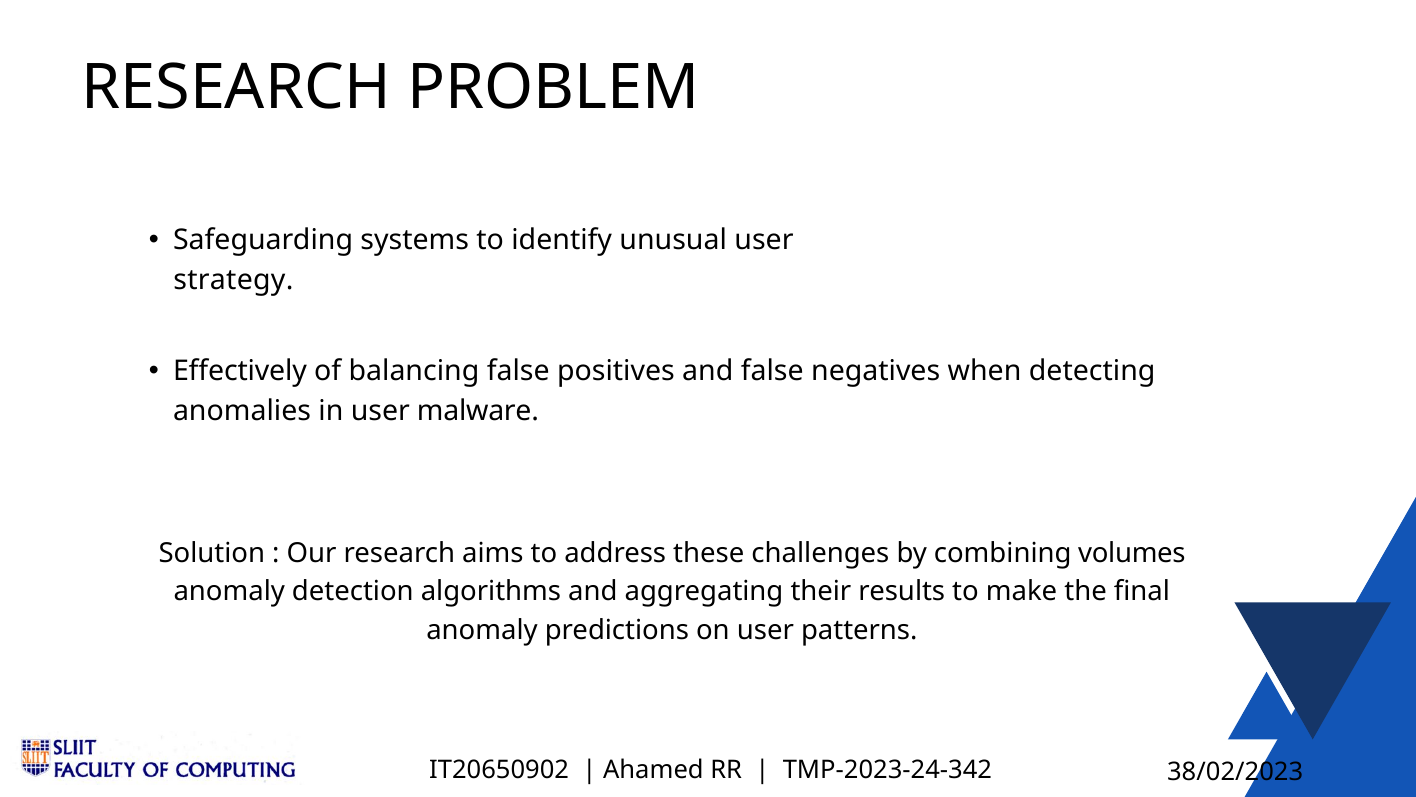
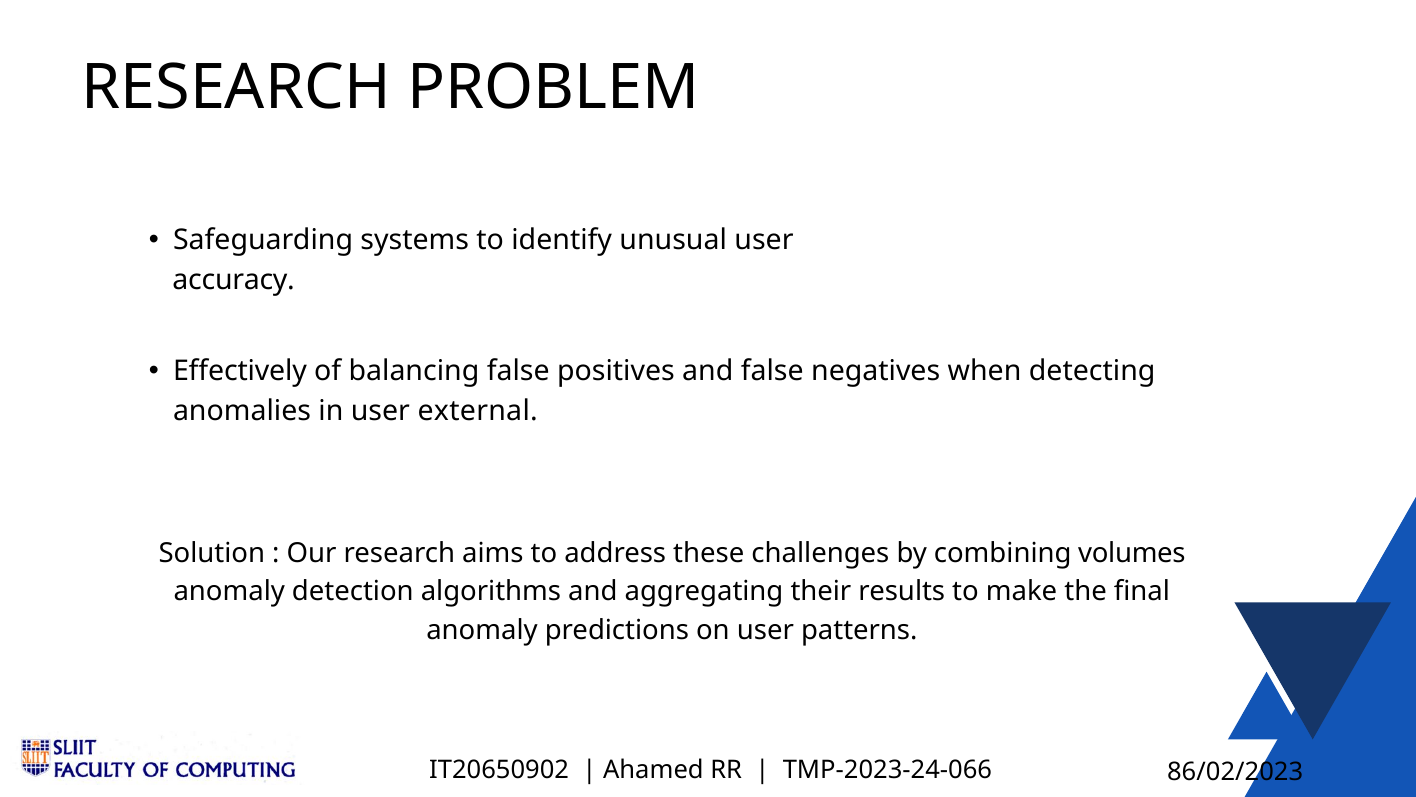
strategy: strategy -> accuracy
malware: malware -> external
TMP-2023-24-342: TMP-2023-24-342 -> TMP-2023-24-066
38/02/2023: 38/02/2023 -> 86/02/2023
